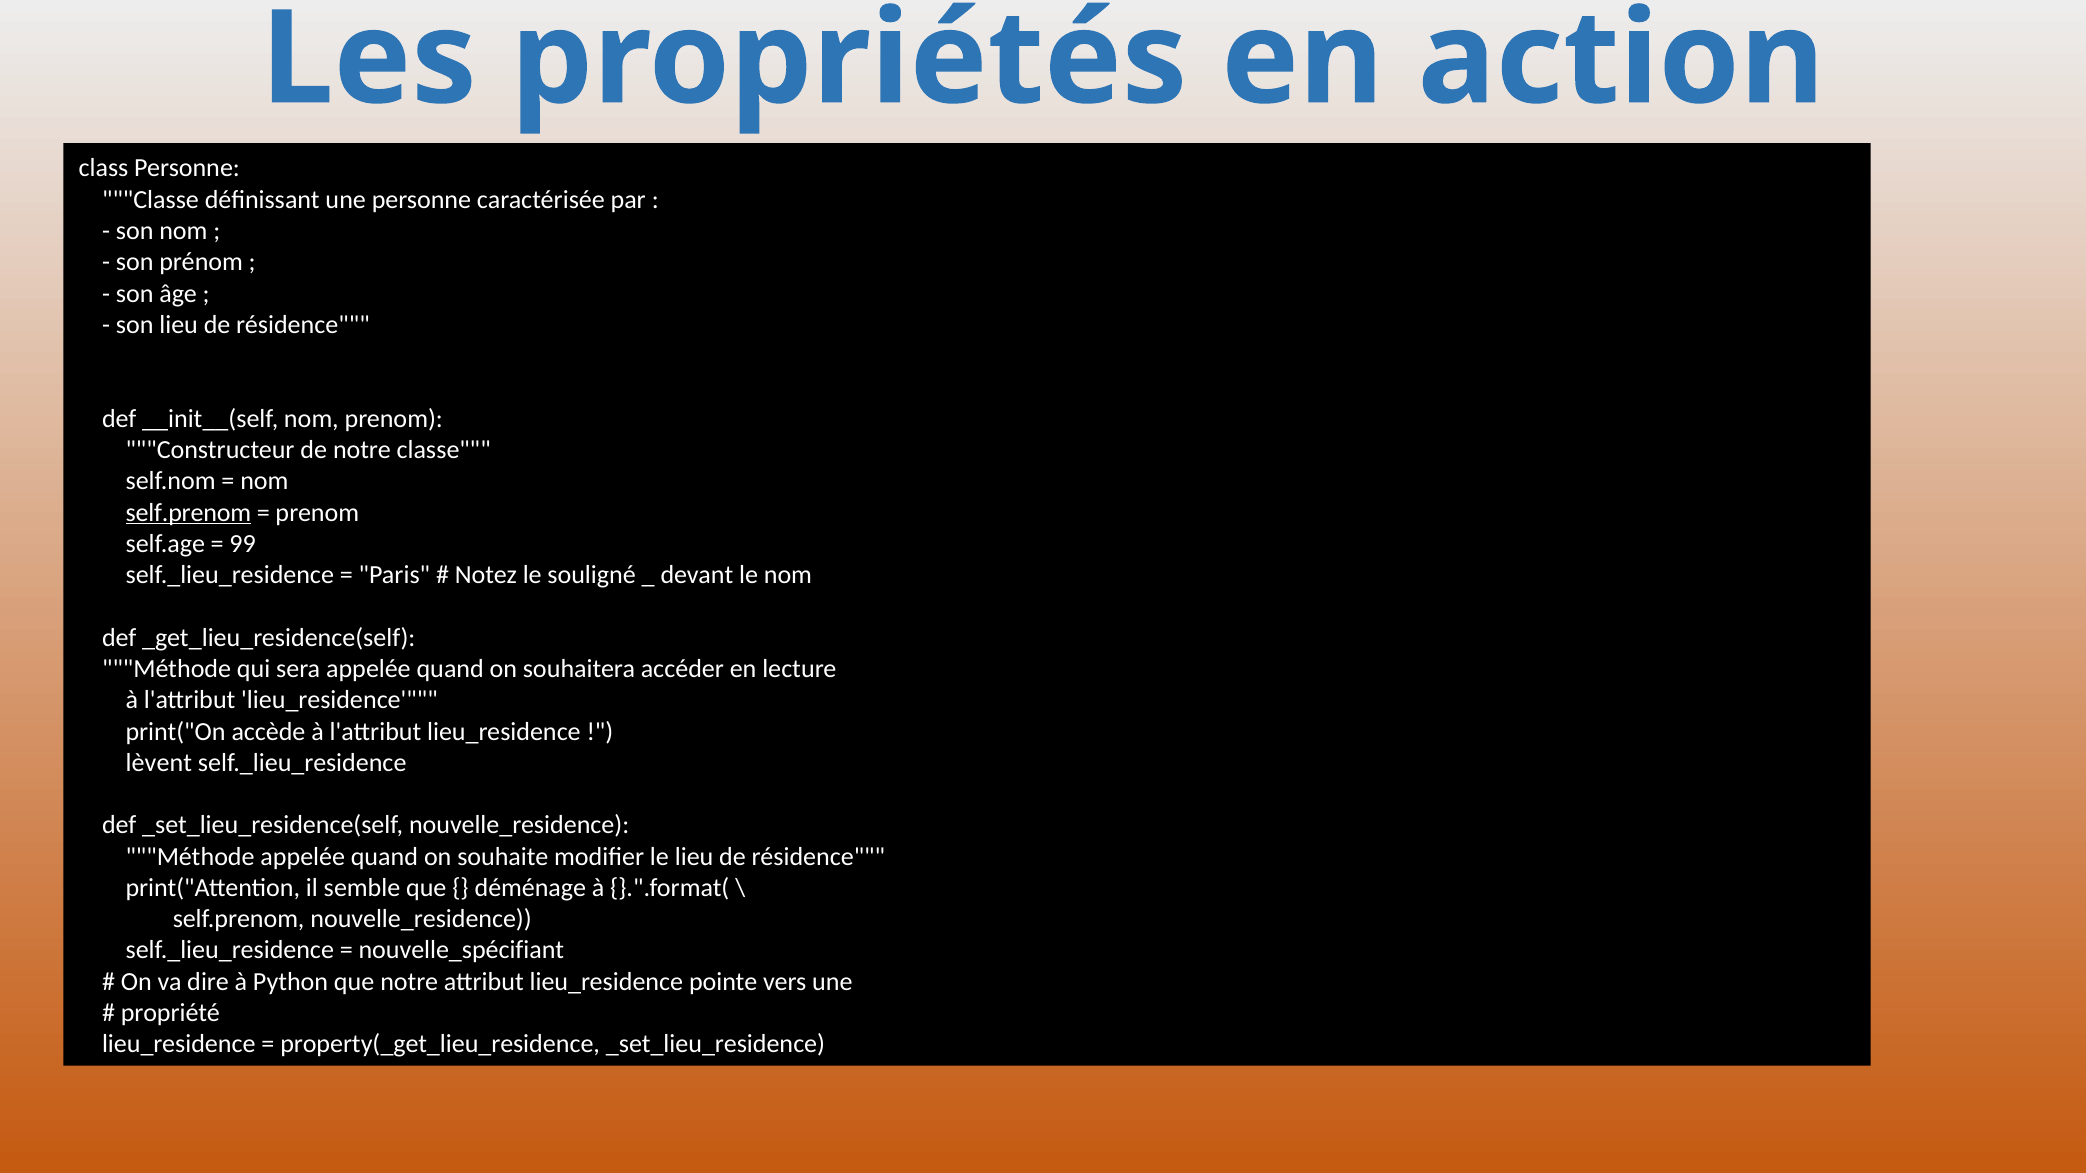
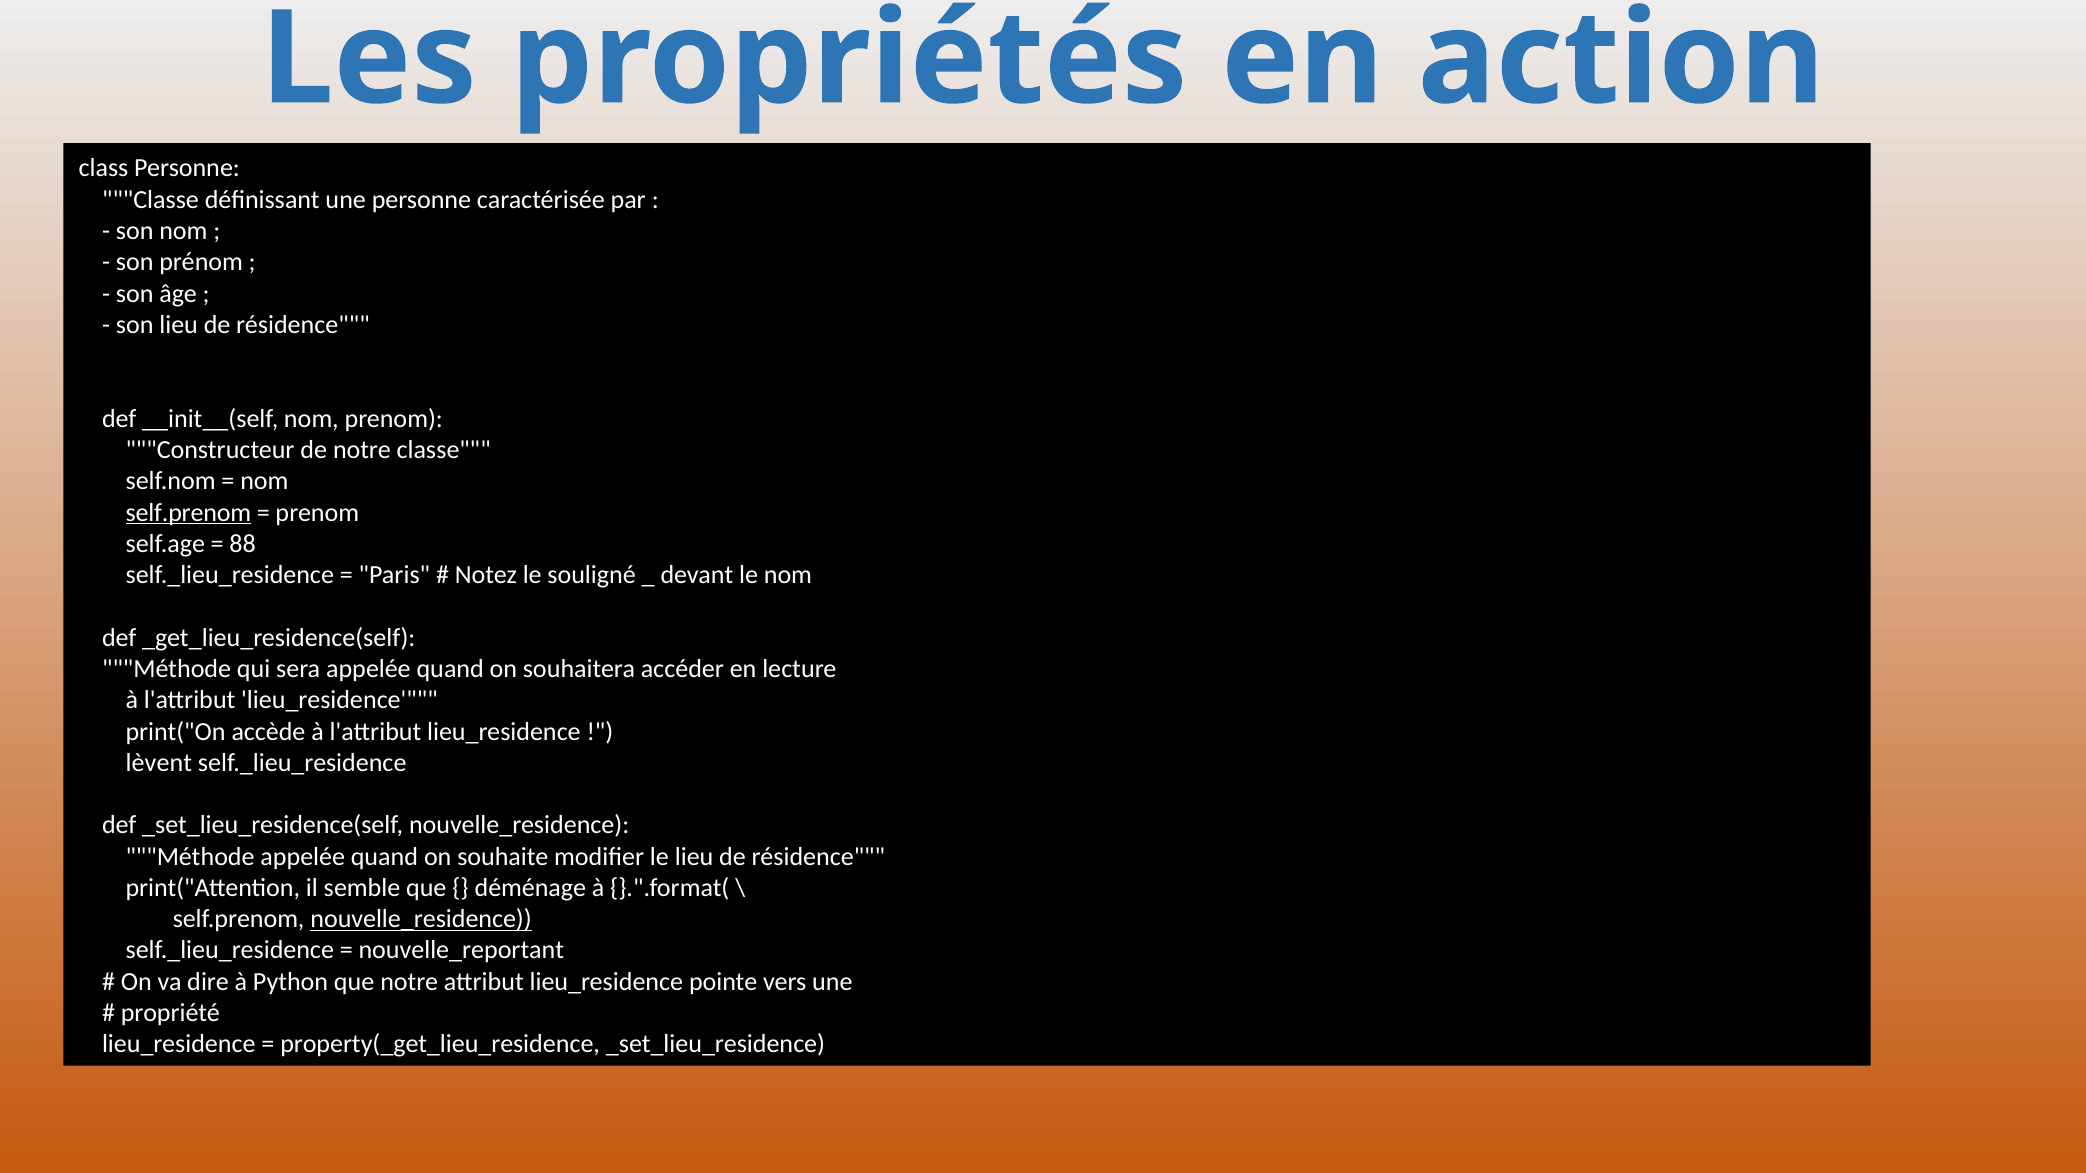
99: 99 -> 88
nouvelle_residence at (421, 919) underline: none -> present
nouvelle_spécifiant: nouvelle_spécifiant -> nouvelle_reportant
